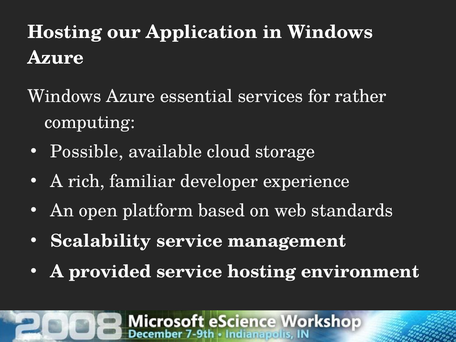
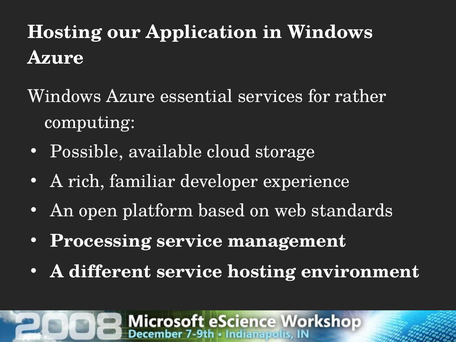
Scalability: Scalability -> Processing
provided: provided -> different
